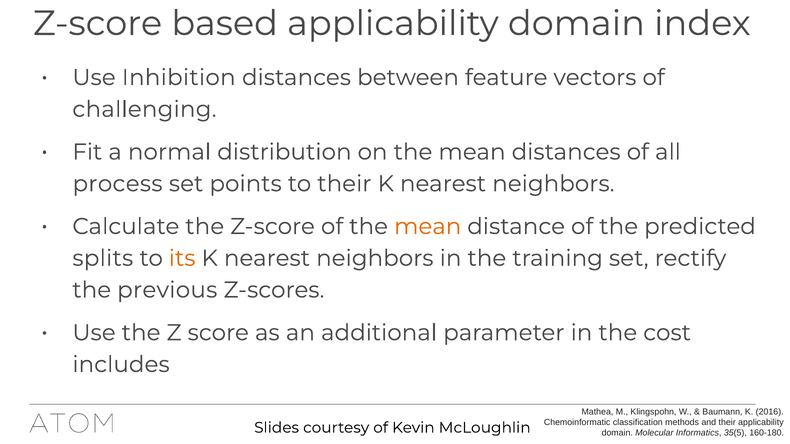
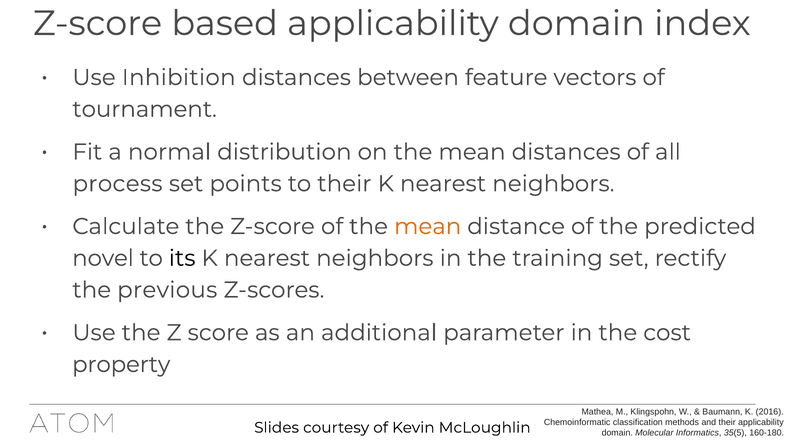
challenging: challenging -> tournament
splits: splits -> novel
its colour: orange -> black
includes: includes -> property
